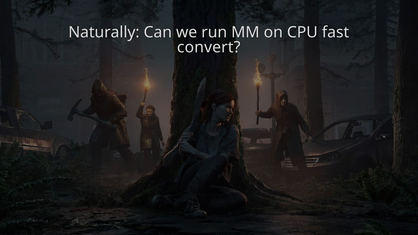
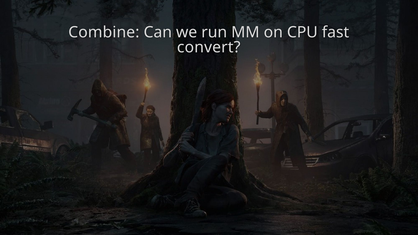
Naturally: Naturally -> Combine
